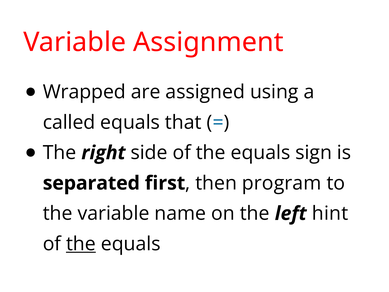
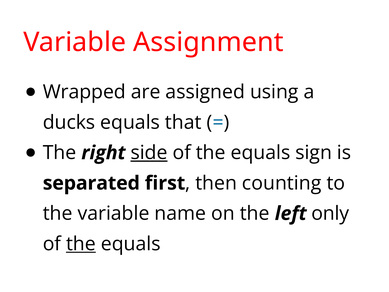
called: called -> ducks
side underline: none -> present
program: program -> counting
hint: hint -> only
